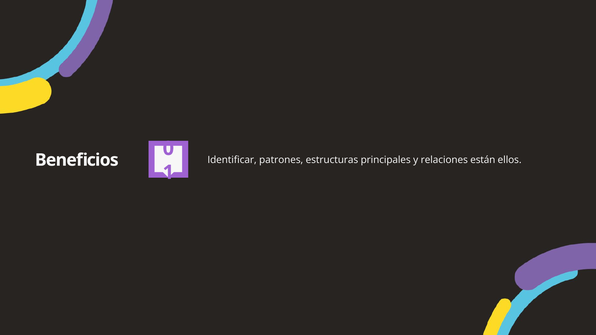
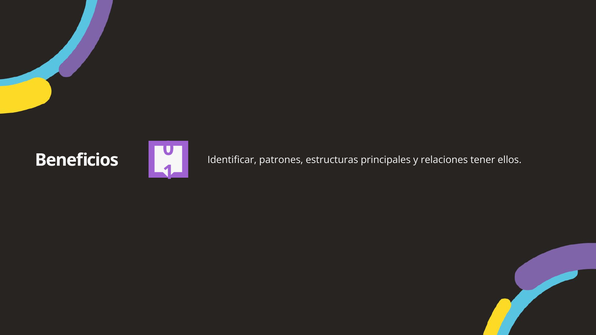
están: están -> tener
